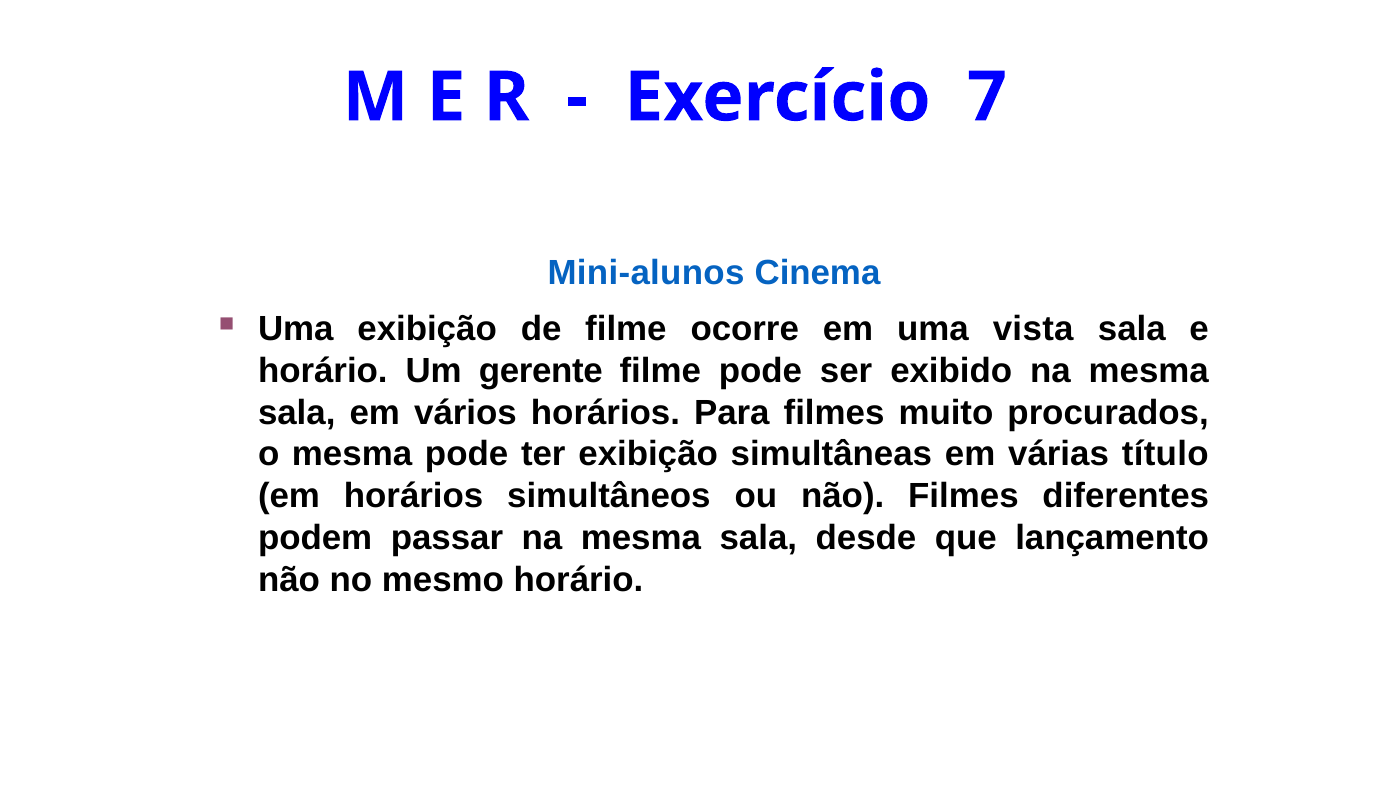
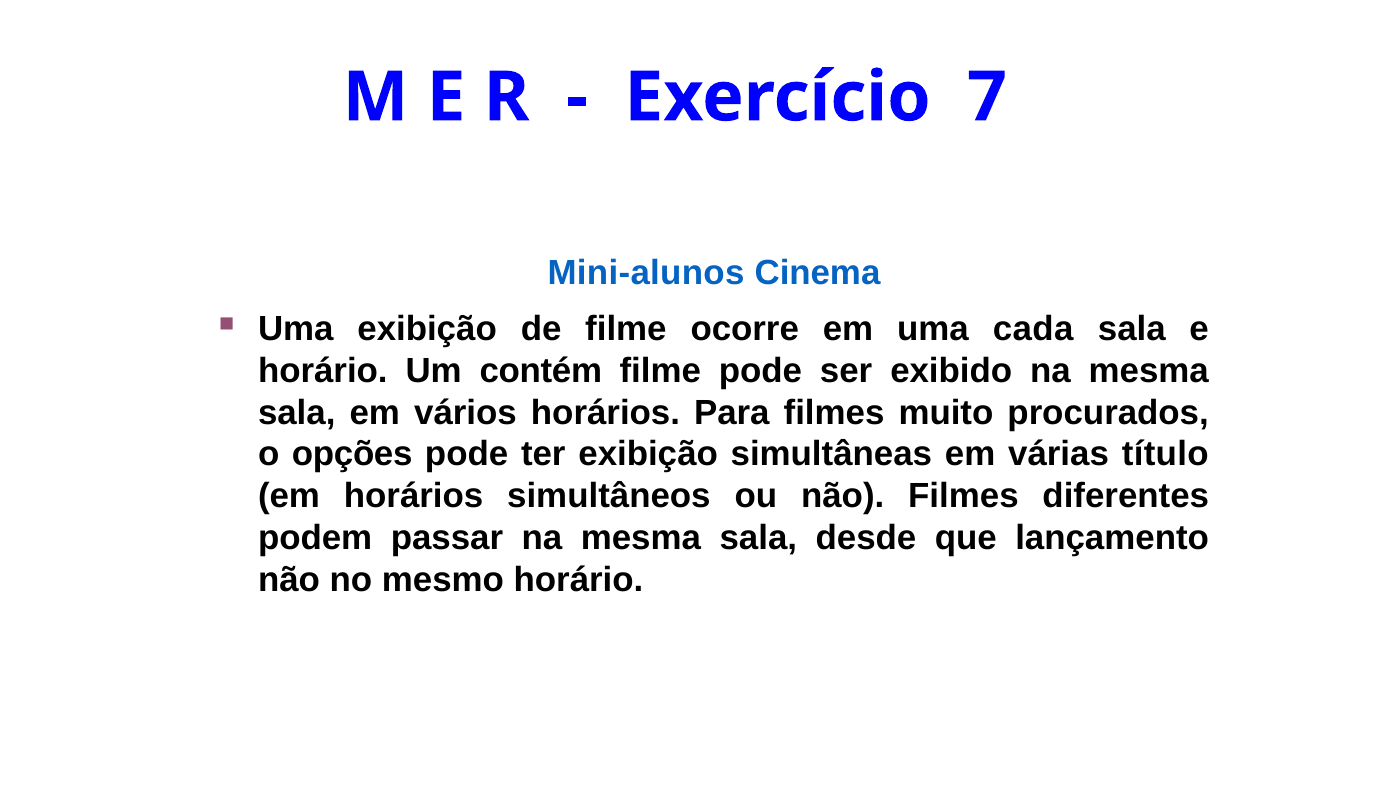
vista: vista -> cada
gerente: gerente -> contém
o mesma: mesma -> opções
